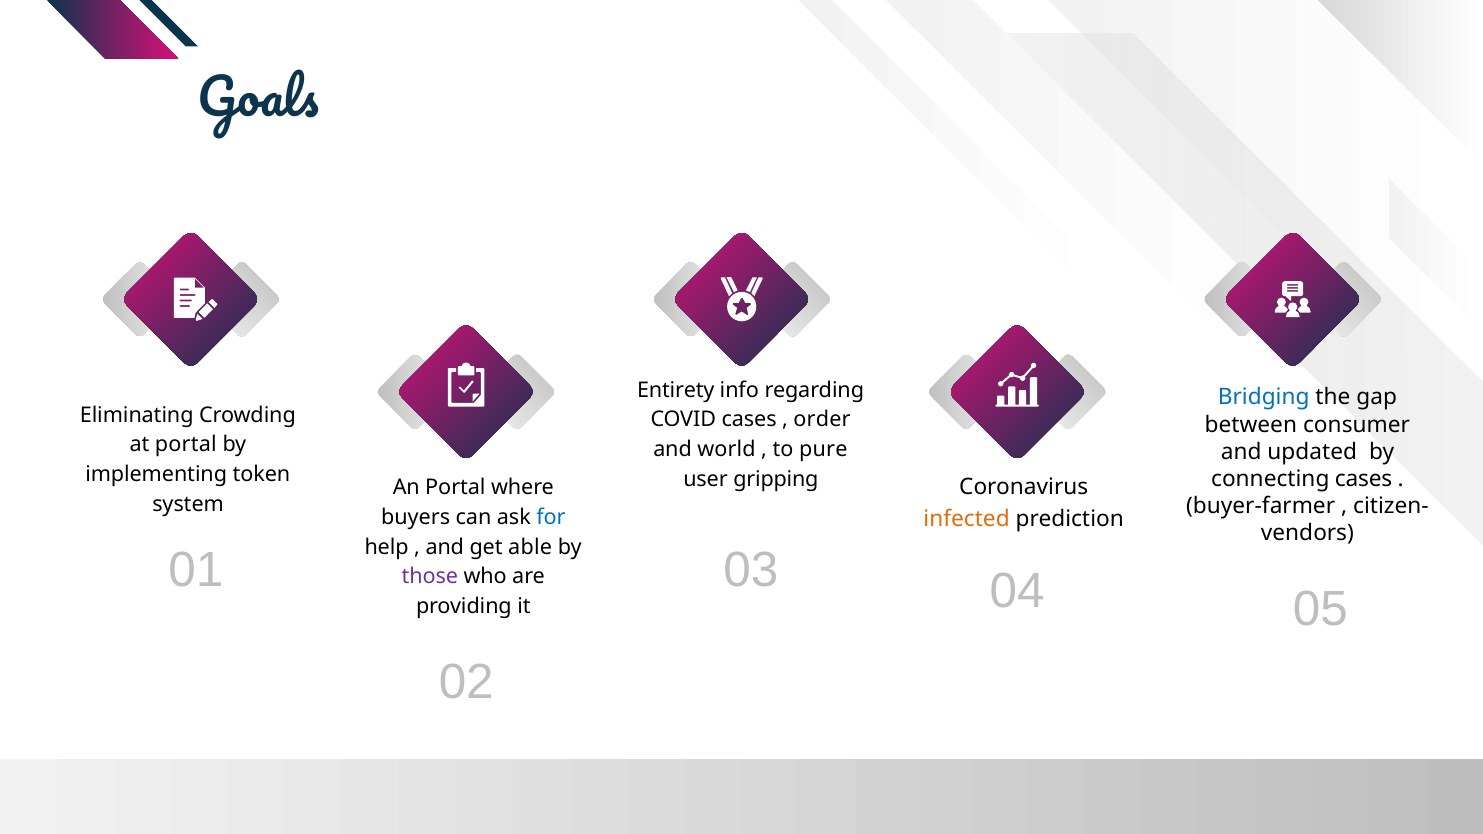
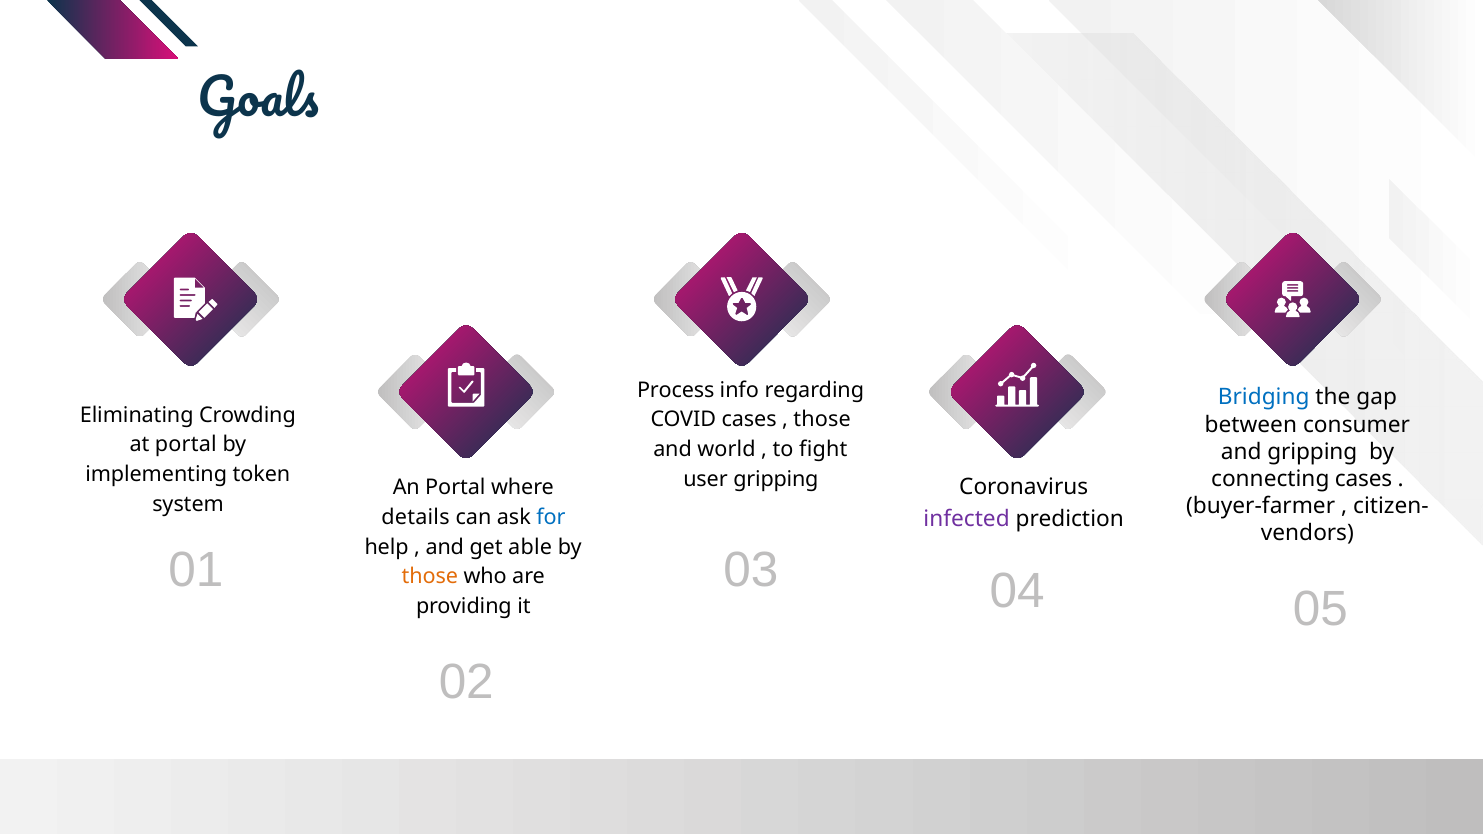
Entirety: Entirety -> Process
order at (822, 420): order -> those
pure: pure -> fight
and updated: updated -> gripping
buyers: buyers -> details
infected colour: orange -> purple
those at (430, 577) colour: purple -> orange
